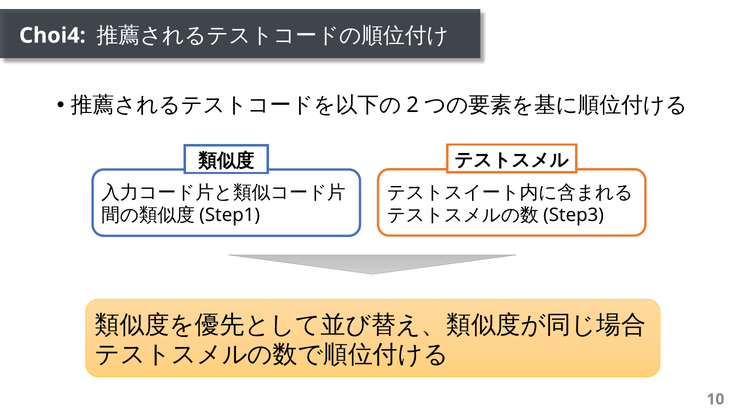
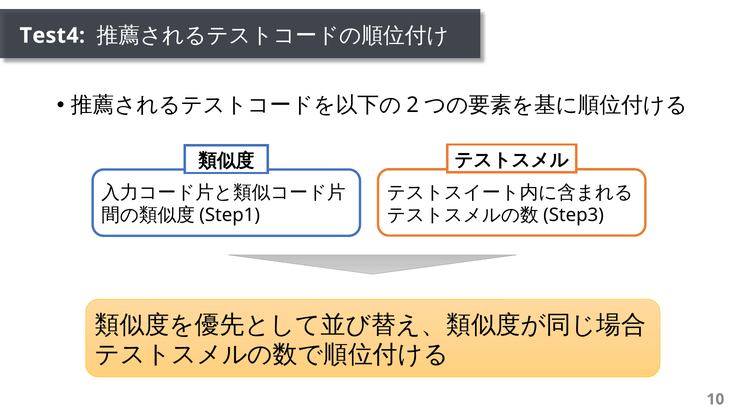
Choi4: Choi4 -> Test4
